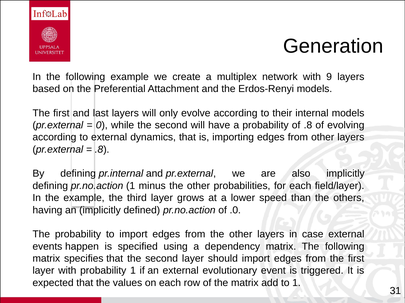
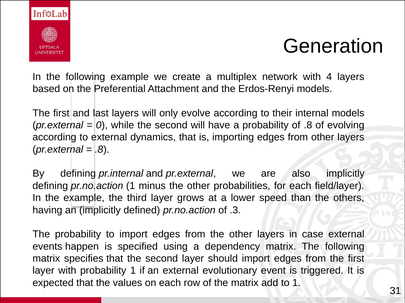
9: 9 -> 4
.0: .0 -> .3
